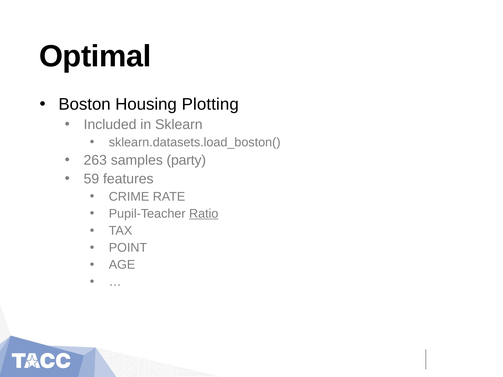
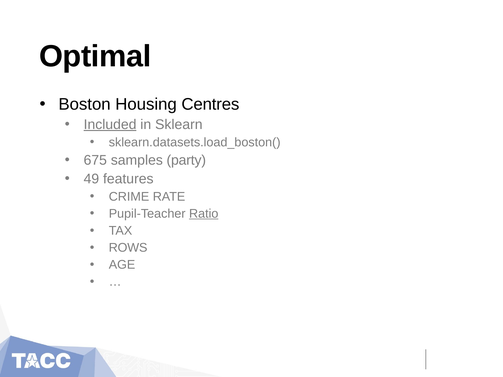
Plotting: Plotting -> Centres
Included underline: none -> present
263: 263 -> 675
59: 59 -> 49
POINT: POINT -> ROWS
